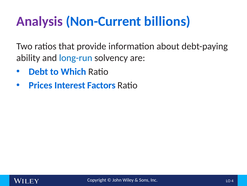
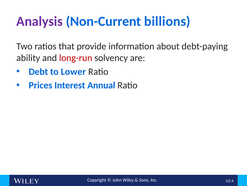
long-run colour: blue -> red
Which: Which -> Lower
Factors: Factors -> Annual
